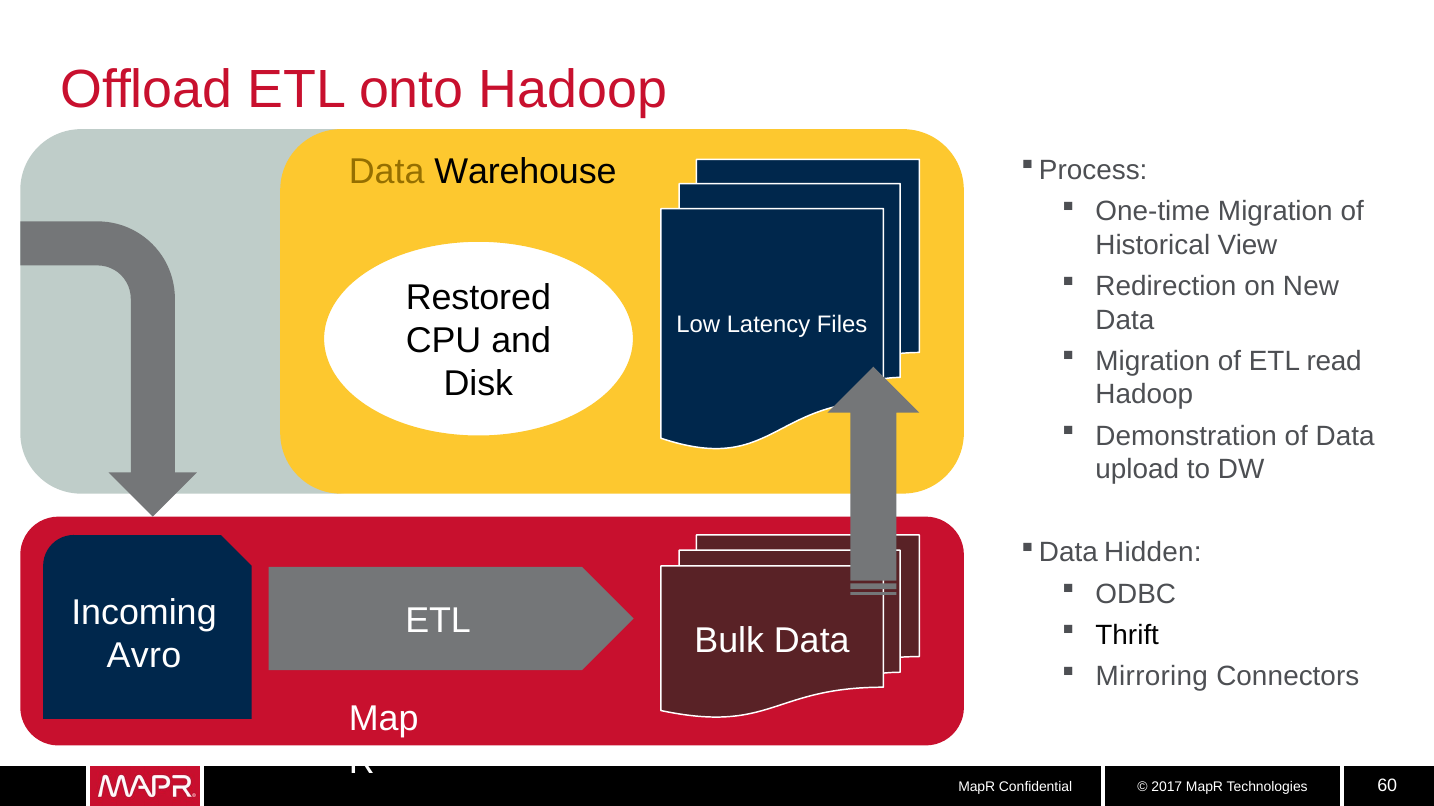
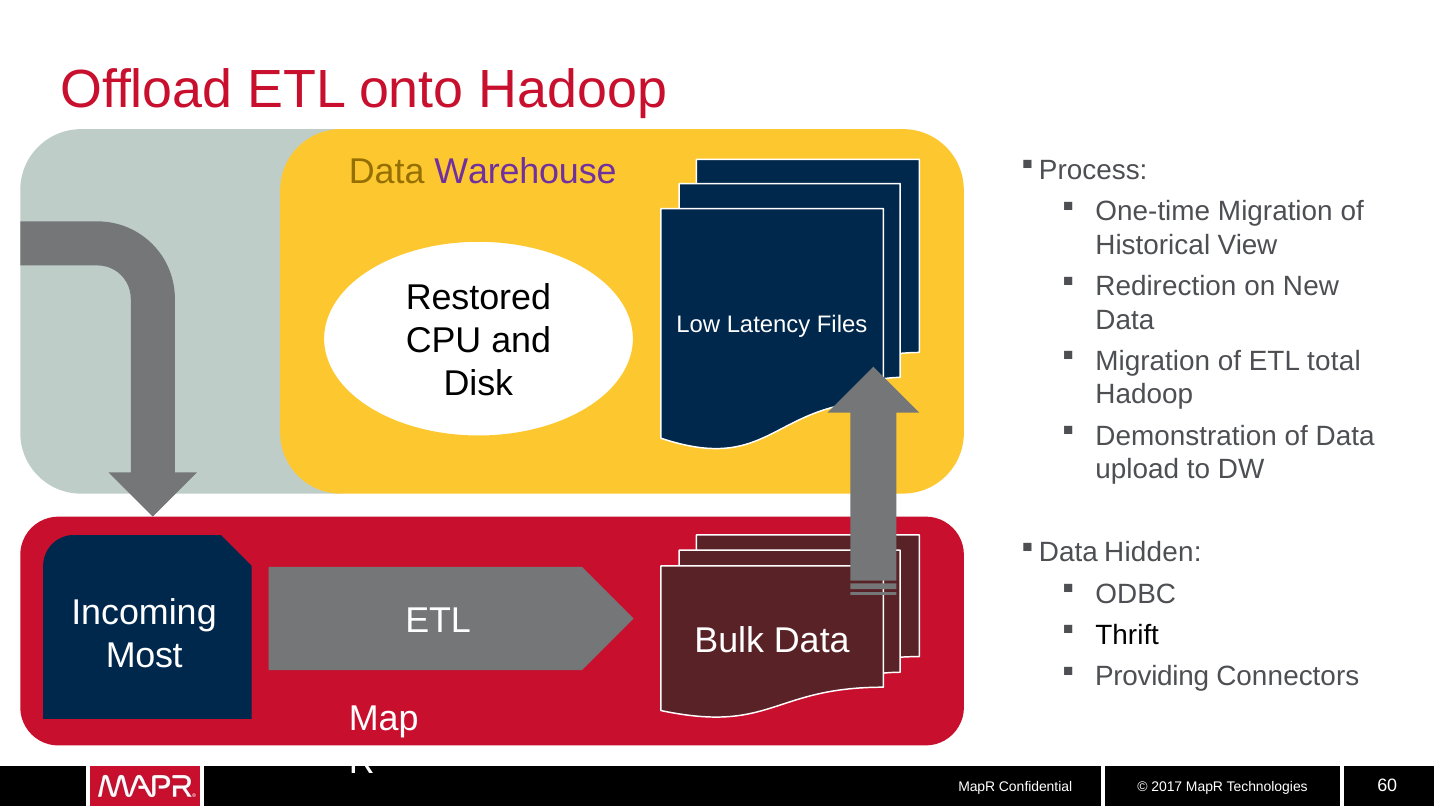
Warehouse colour: black -> purple
read: read -> total
Avro: Avro -> Most
Mirroring: Mirroring -> Providing
